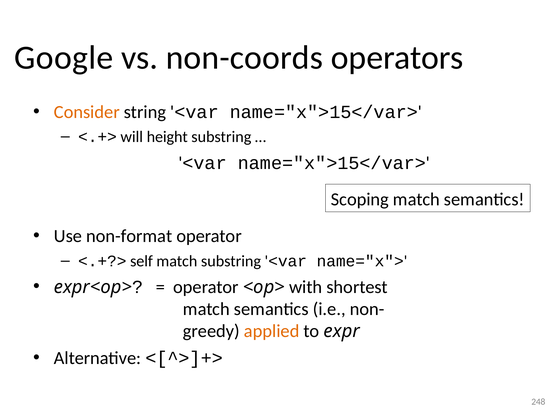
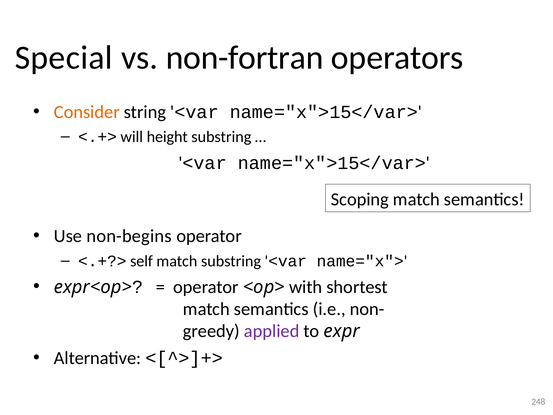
Google: Google -> Special
non-coords: non-coords -> non-fortran
non-format: non-format -> non-begins
applied colour: orange -> purple
